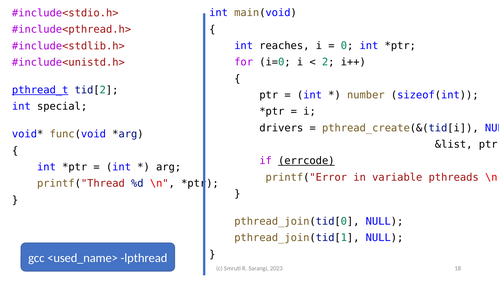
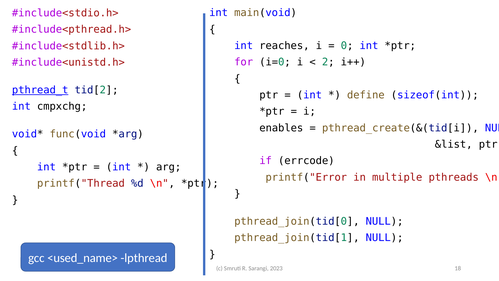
number: number -> define
special: special -> cmpxchg
drivers: drivers -> enables
errcode underline: present -> none
variable: variable -> multiple
